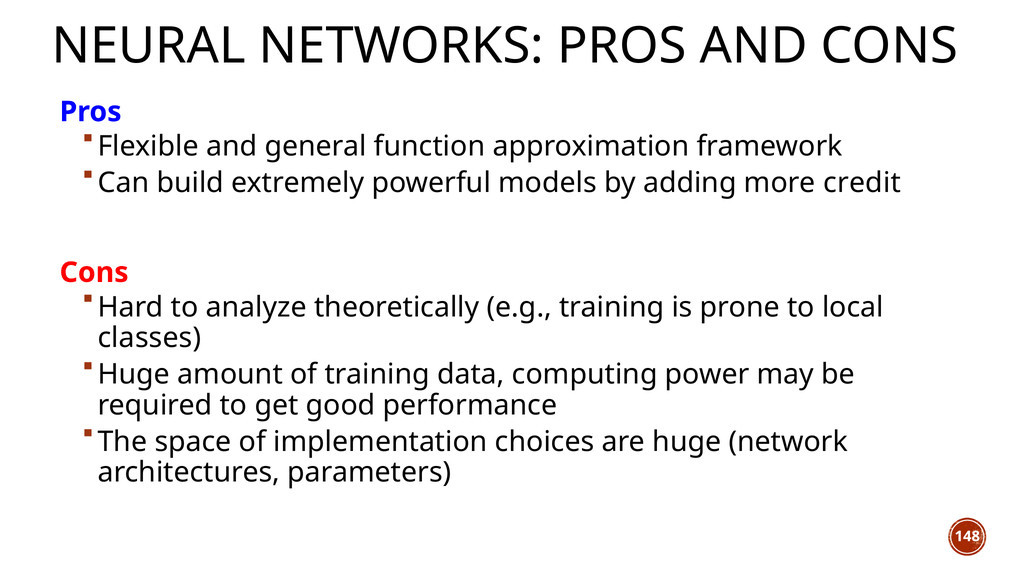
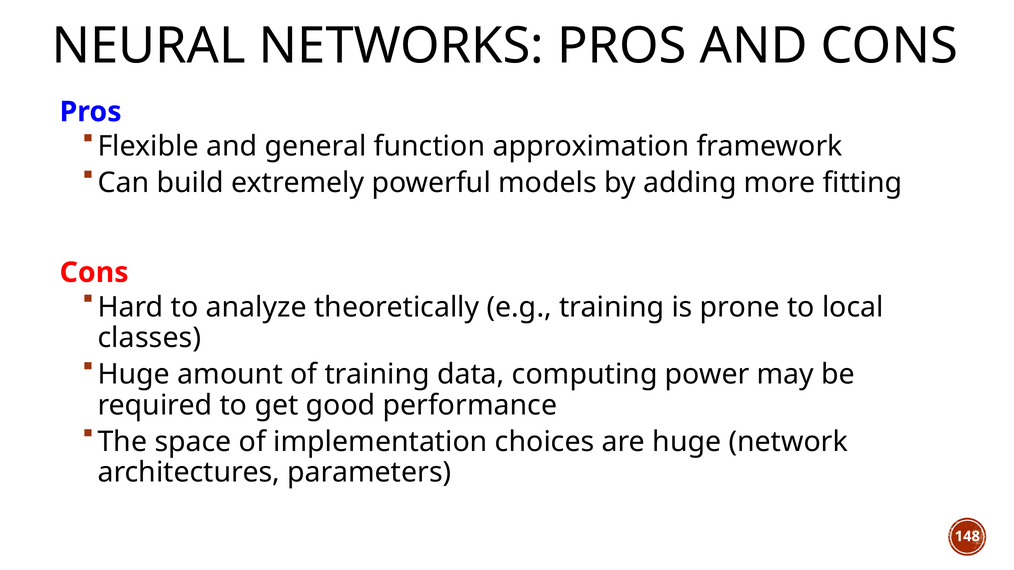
credit: credit -> fitting
